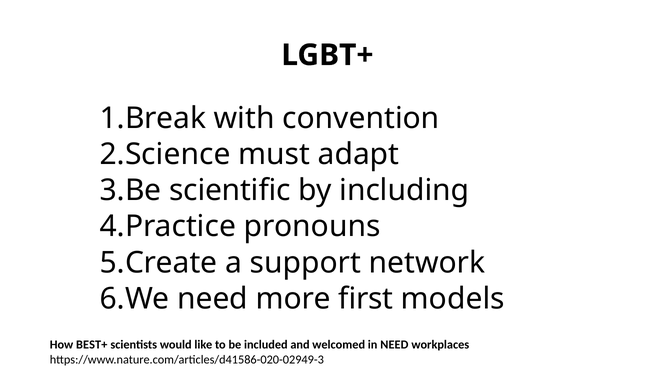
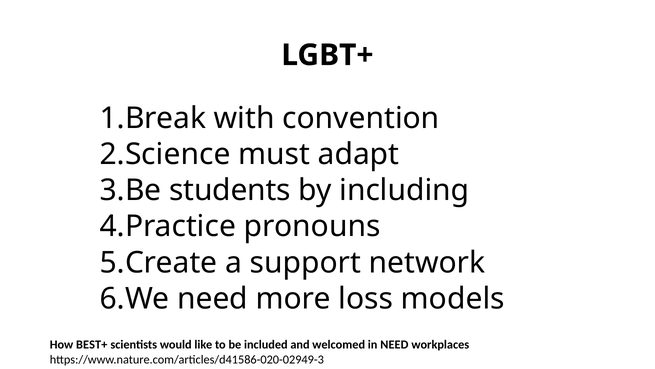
scientific: scientific -> students
first: first -> loss
